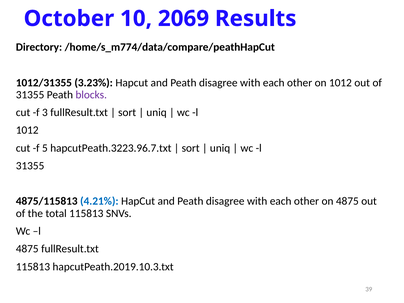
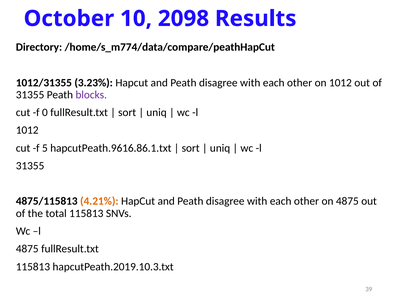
2069: 2069 -> 2098
3: 3 -> 0
hapcutPeath.3223.96.7.txt: hapcutPeath.3223.96.7.txt -> hapcutPeath.9616.86.1.txt
4.21% colour: blue -> orange
